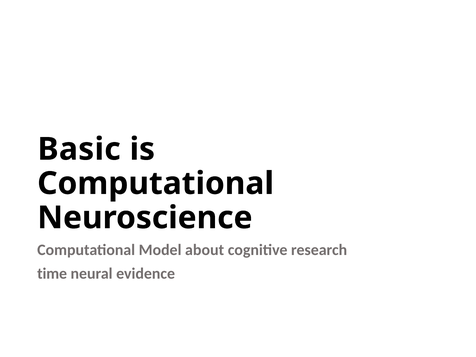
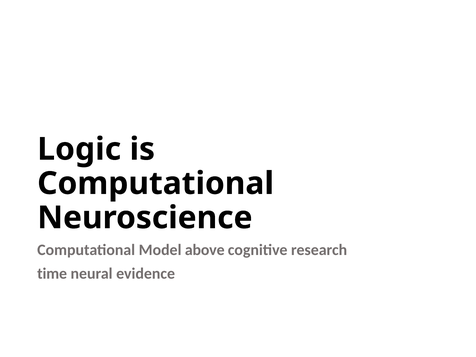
Basic: Basic -> Logic
about: about -> above
